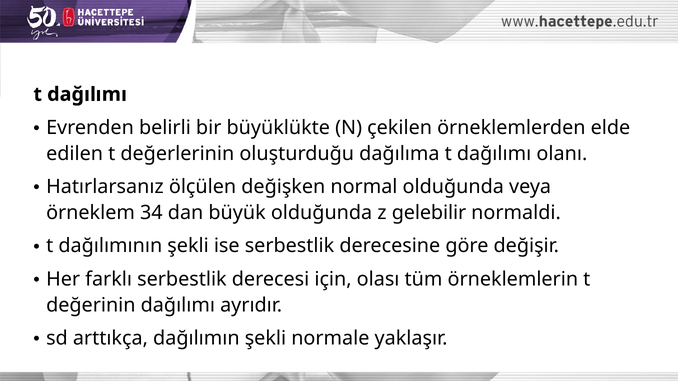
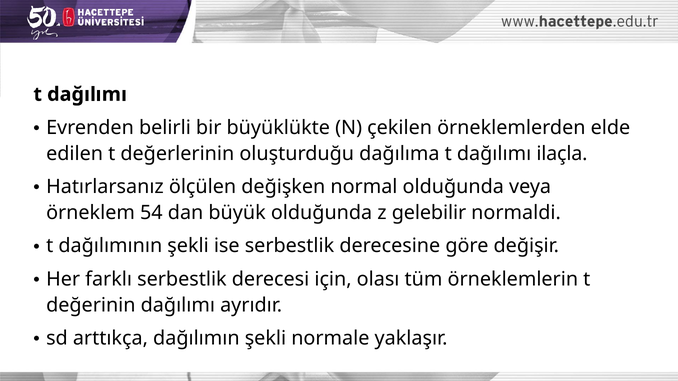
olanı: olanı -> ilaçla
34: 34 -> 54
